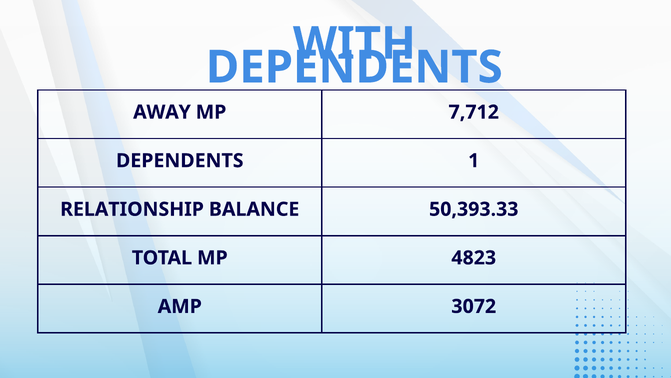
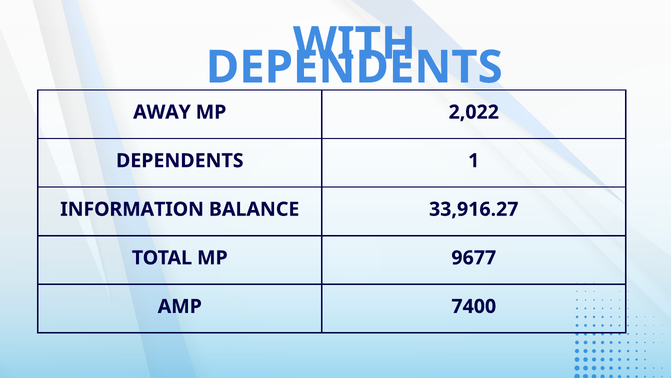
7,712: 7,712 -> 2,022
RELATIONSHIP: RELATIONSHIP -> INFORMATION
50,393.33: 50,393.33 -> 33,916.27
4823: 4823 -> 9677
3072: 3072 -> 7400
